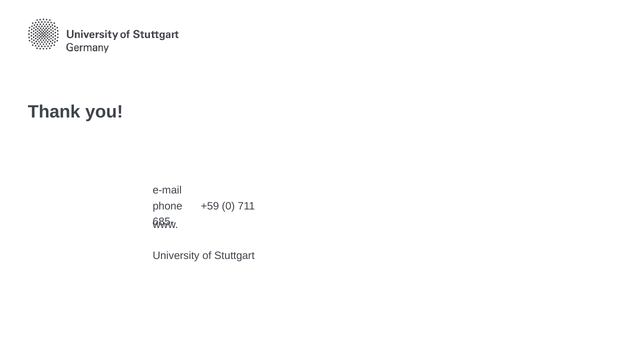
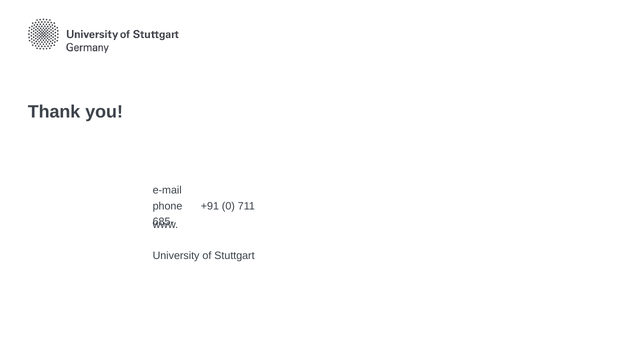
+59: +59 -> +91
